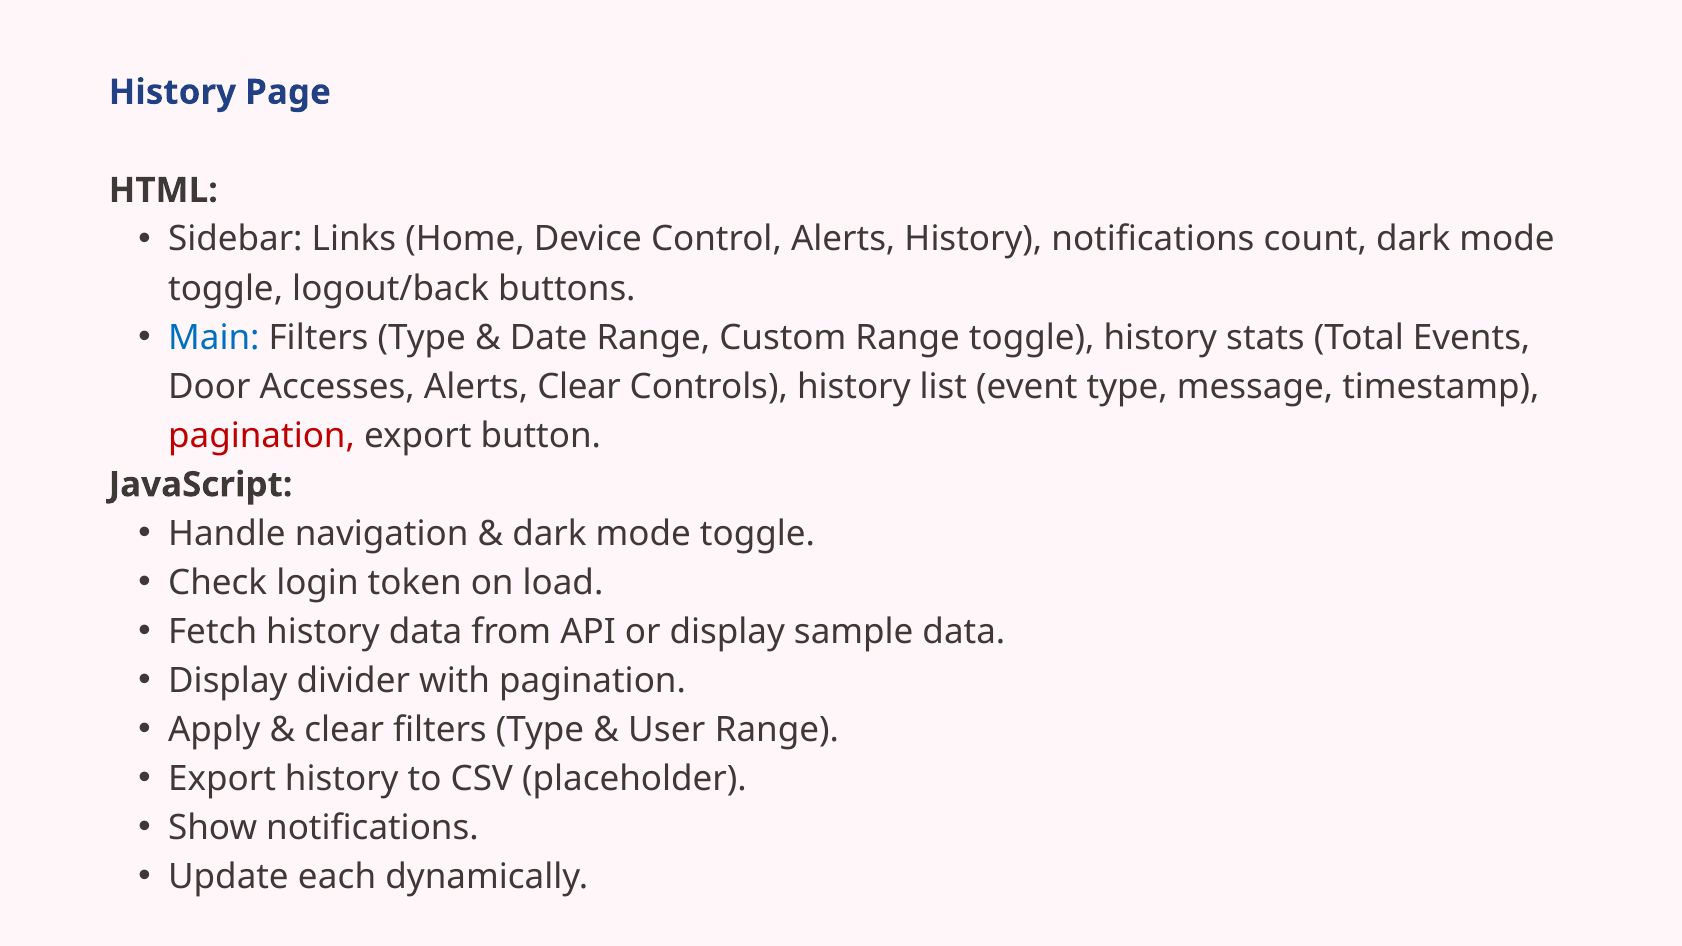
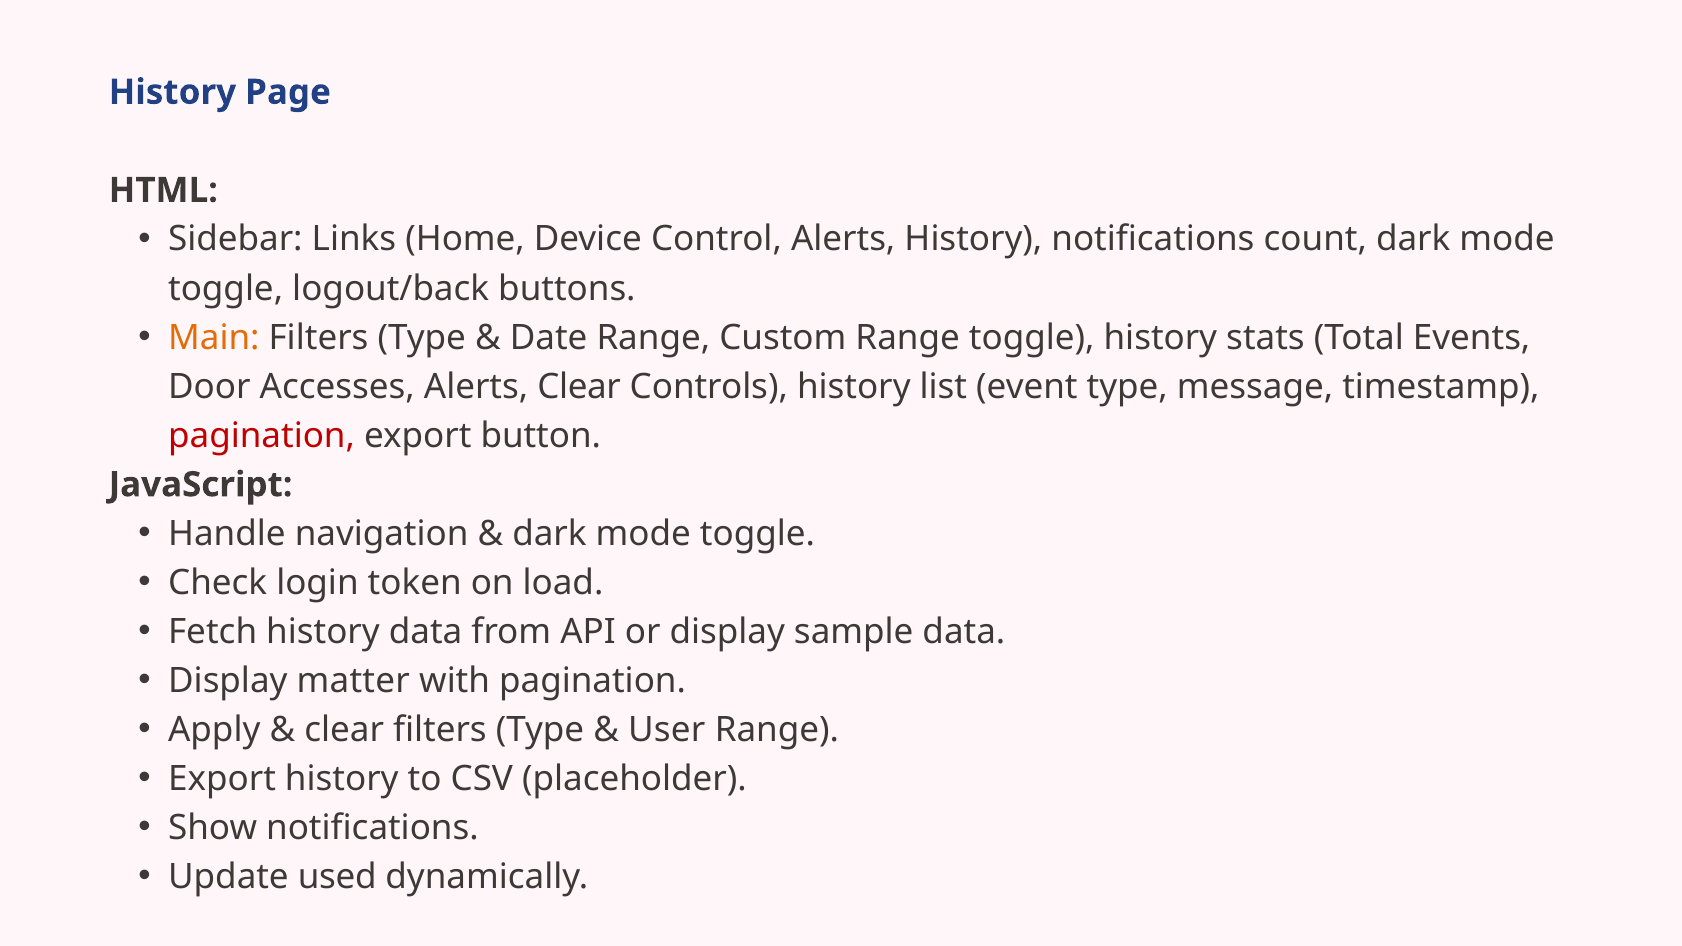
Main colour: blue -> orange
divider: divider -> matter
each: each -> used
